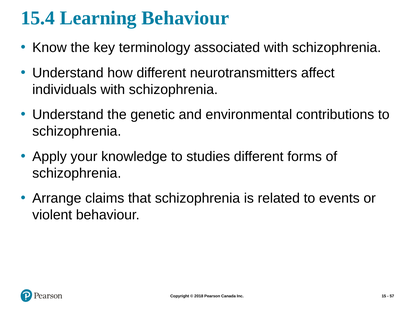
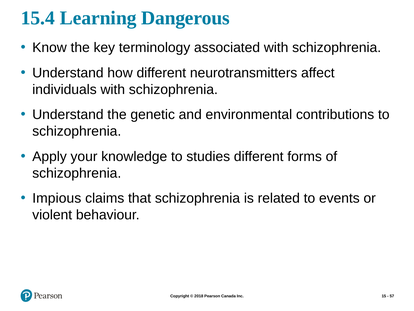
Learning Behaviour: Behaviour -> Dangerous
Arrange: Arrange -> Impious
